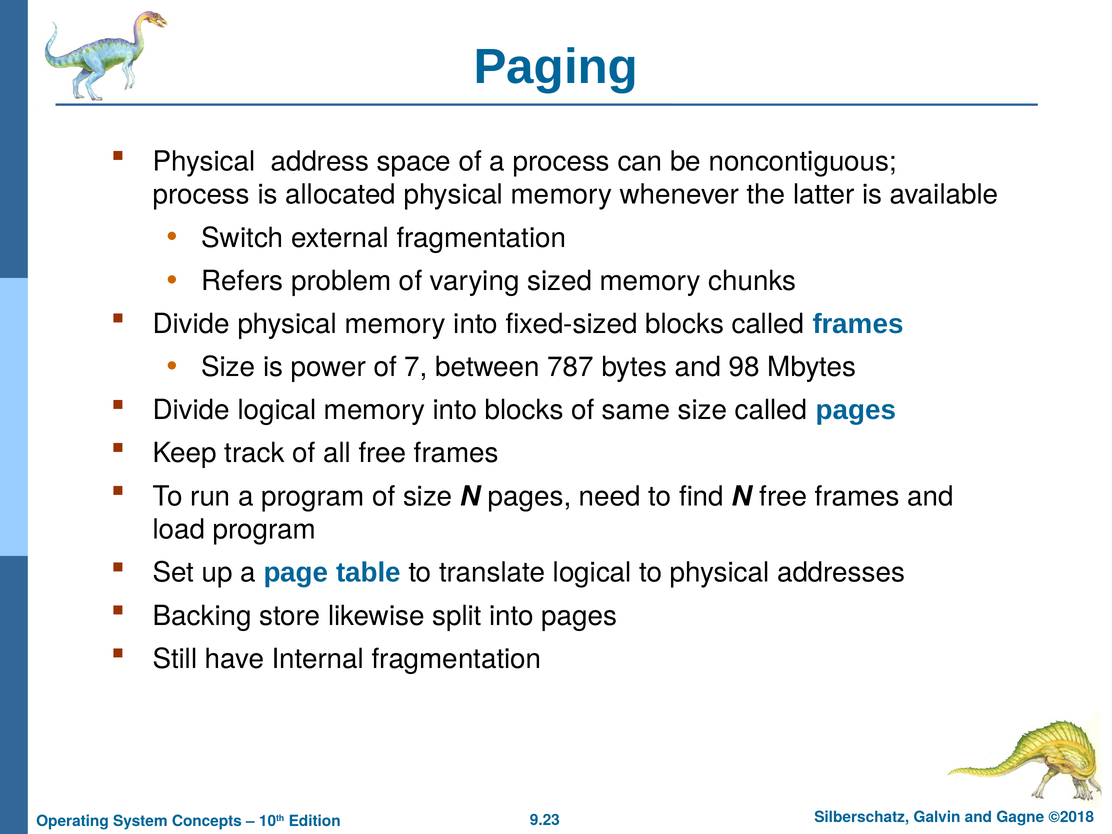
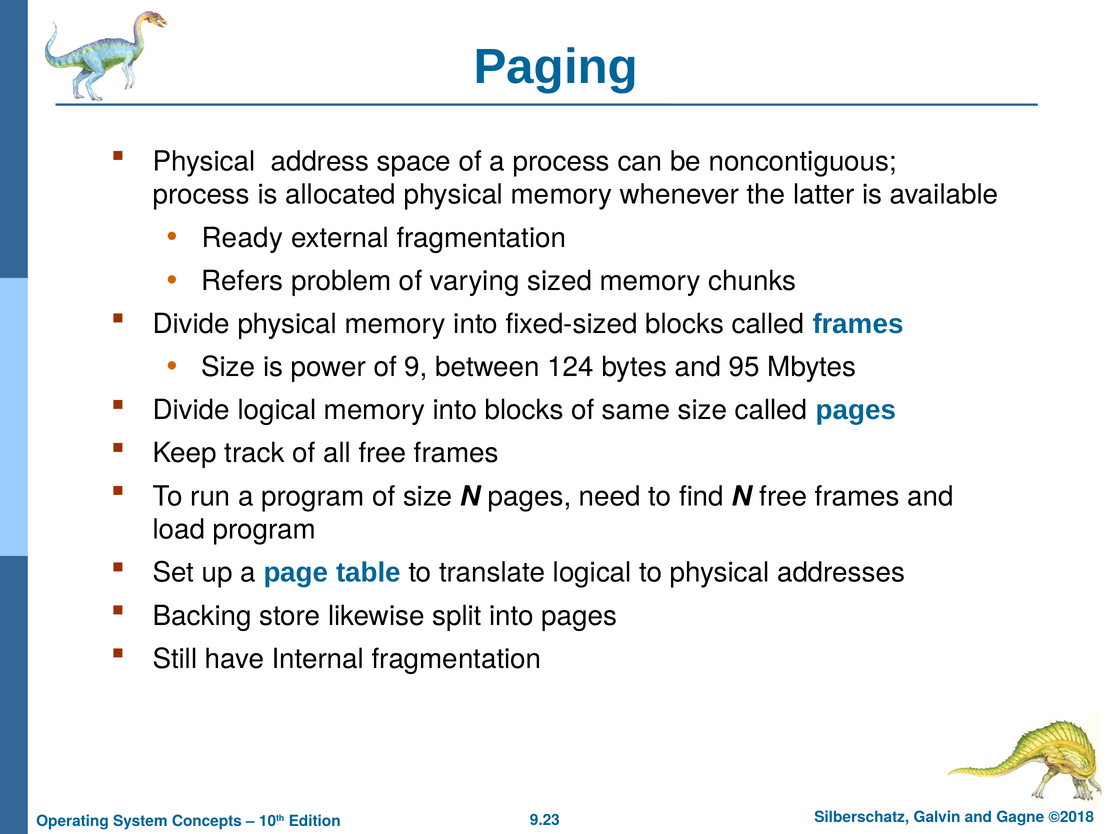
Switch: Switch -> Ready
7: 7 -> 9
787: 787 -> 124
98: 98 -> 95
